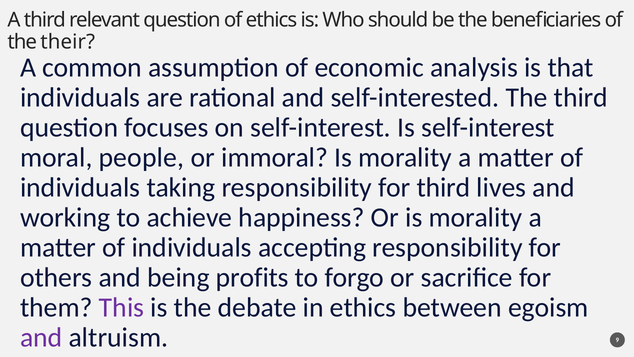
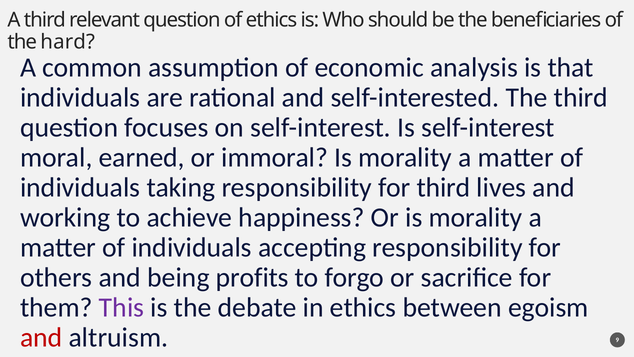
their: their -> hard
people: people -> earned
and at (41, 337) colour: purple -> red
